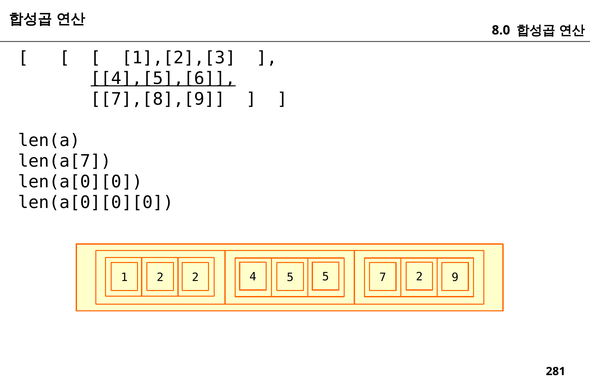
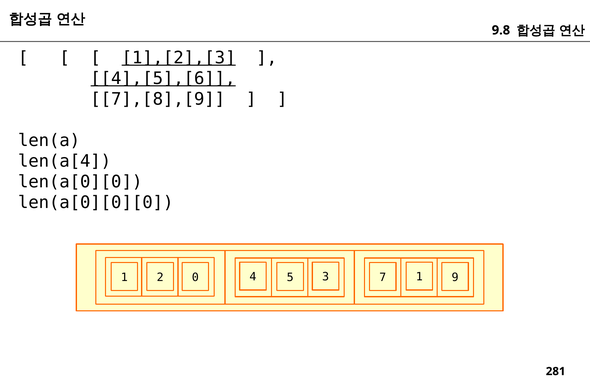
8.0: 8.0 -> 9.8
1],[2],[3 underline: none -> present
len(a[7: len(a[7 -> len(a[4
2 2: 2 -> 0
5 5: 5 -> 3
7 2: 2 -> 1
